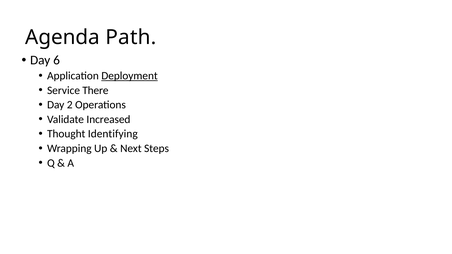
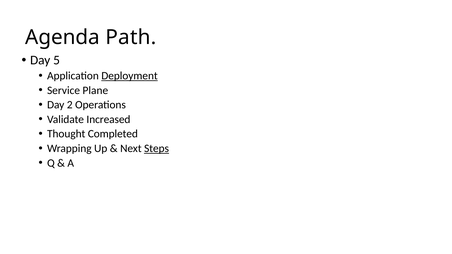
6: 6 -> 5
There: There -> Plane
Identifying: Identifying -> Completed
Steps underline: none -> present
